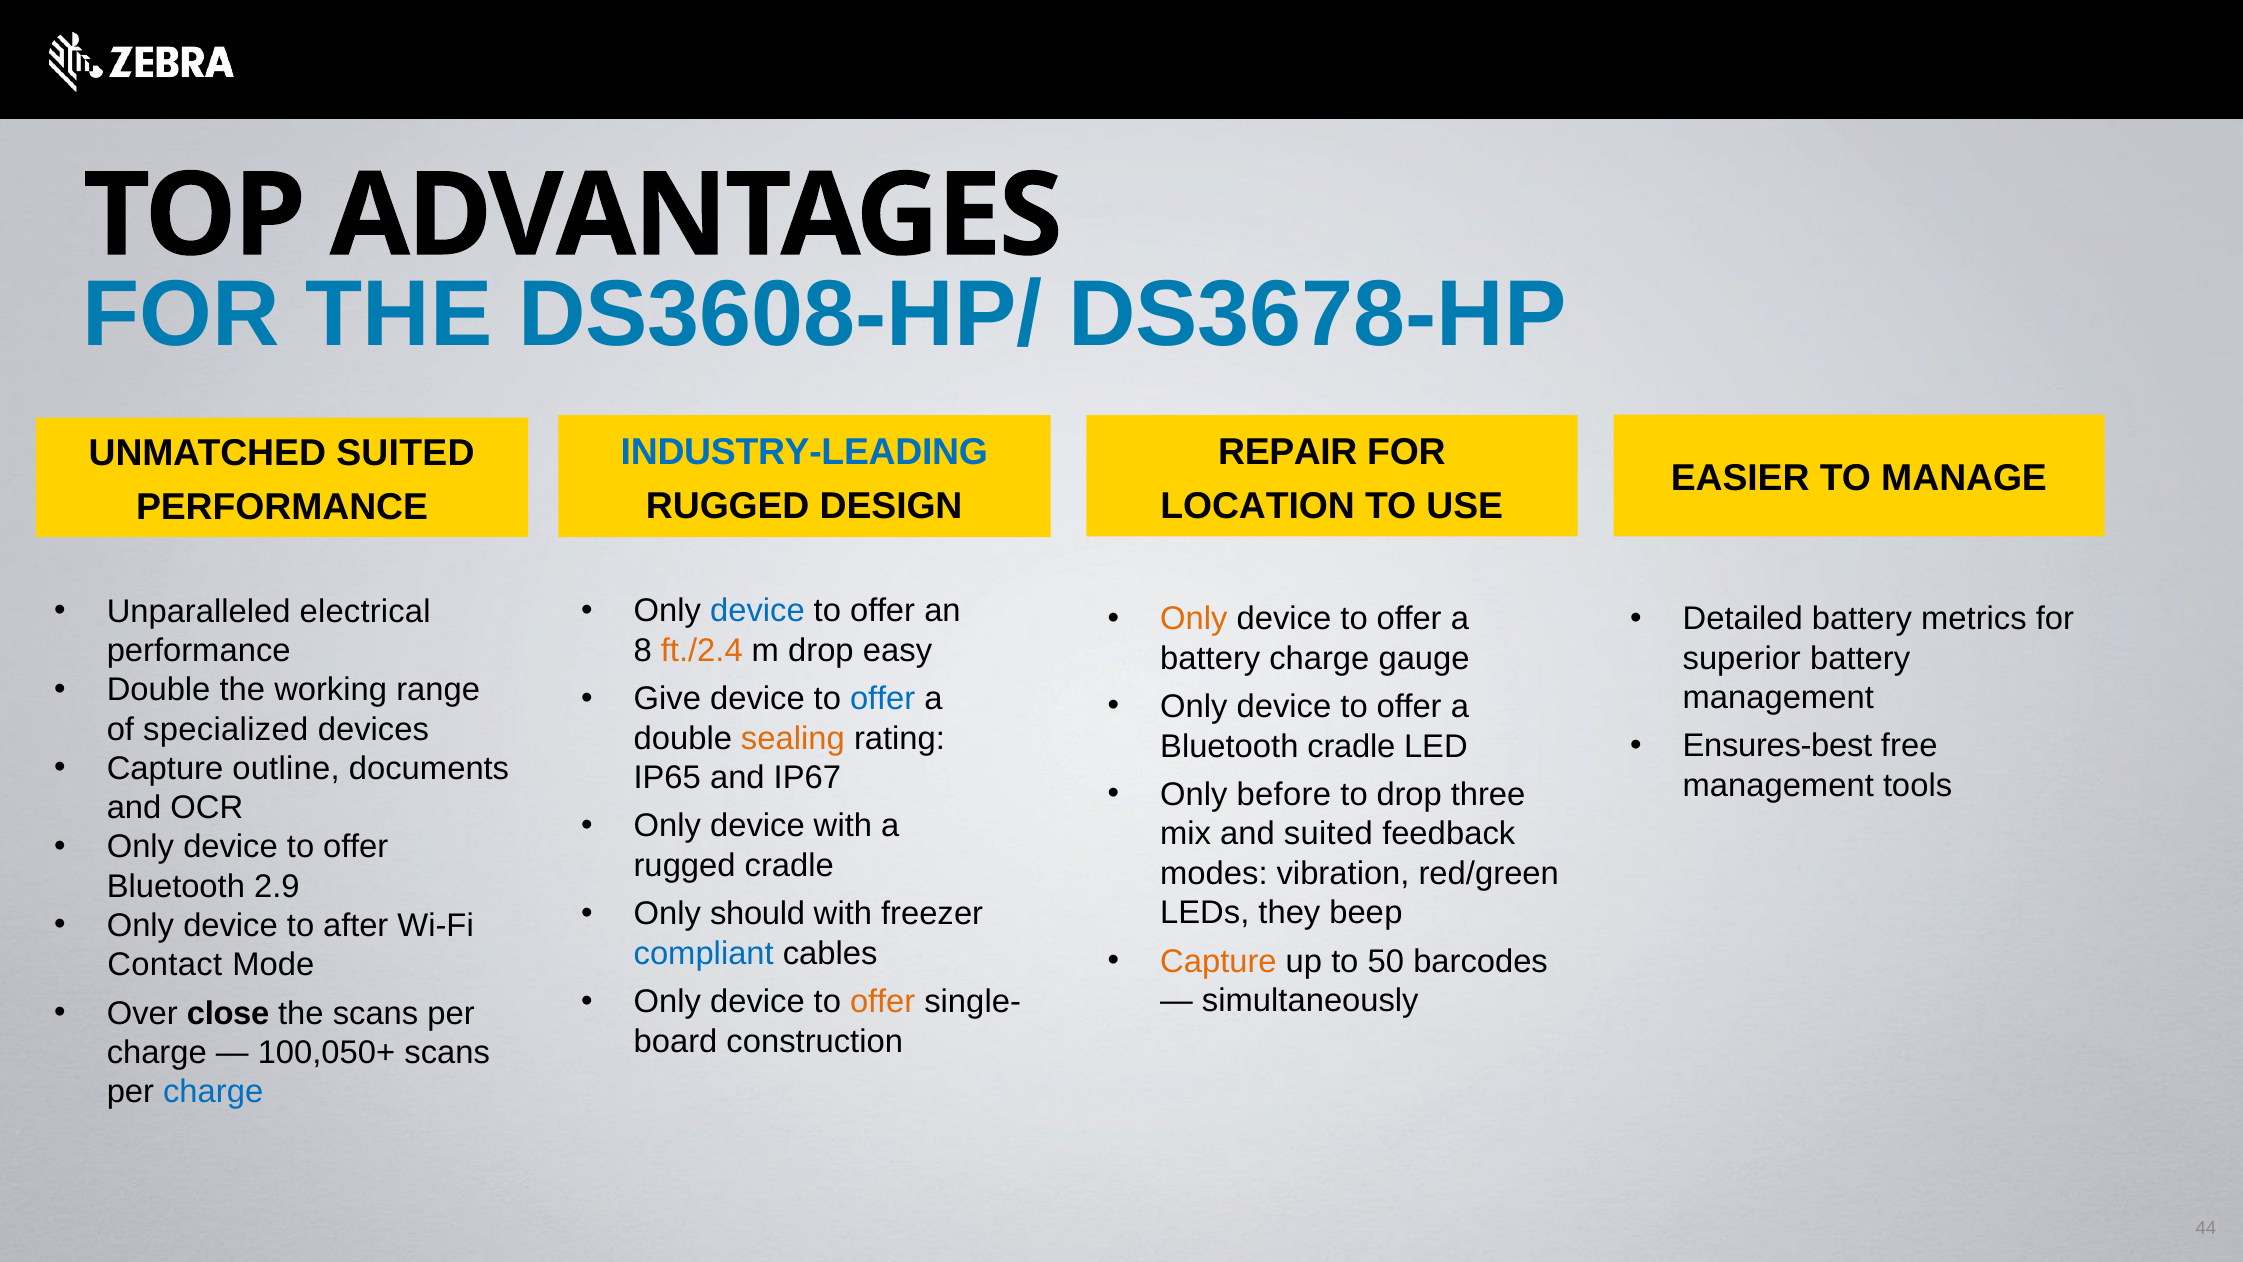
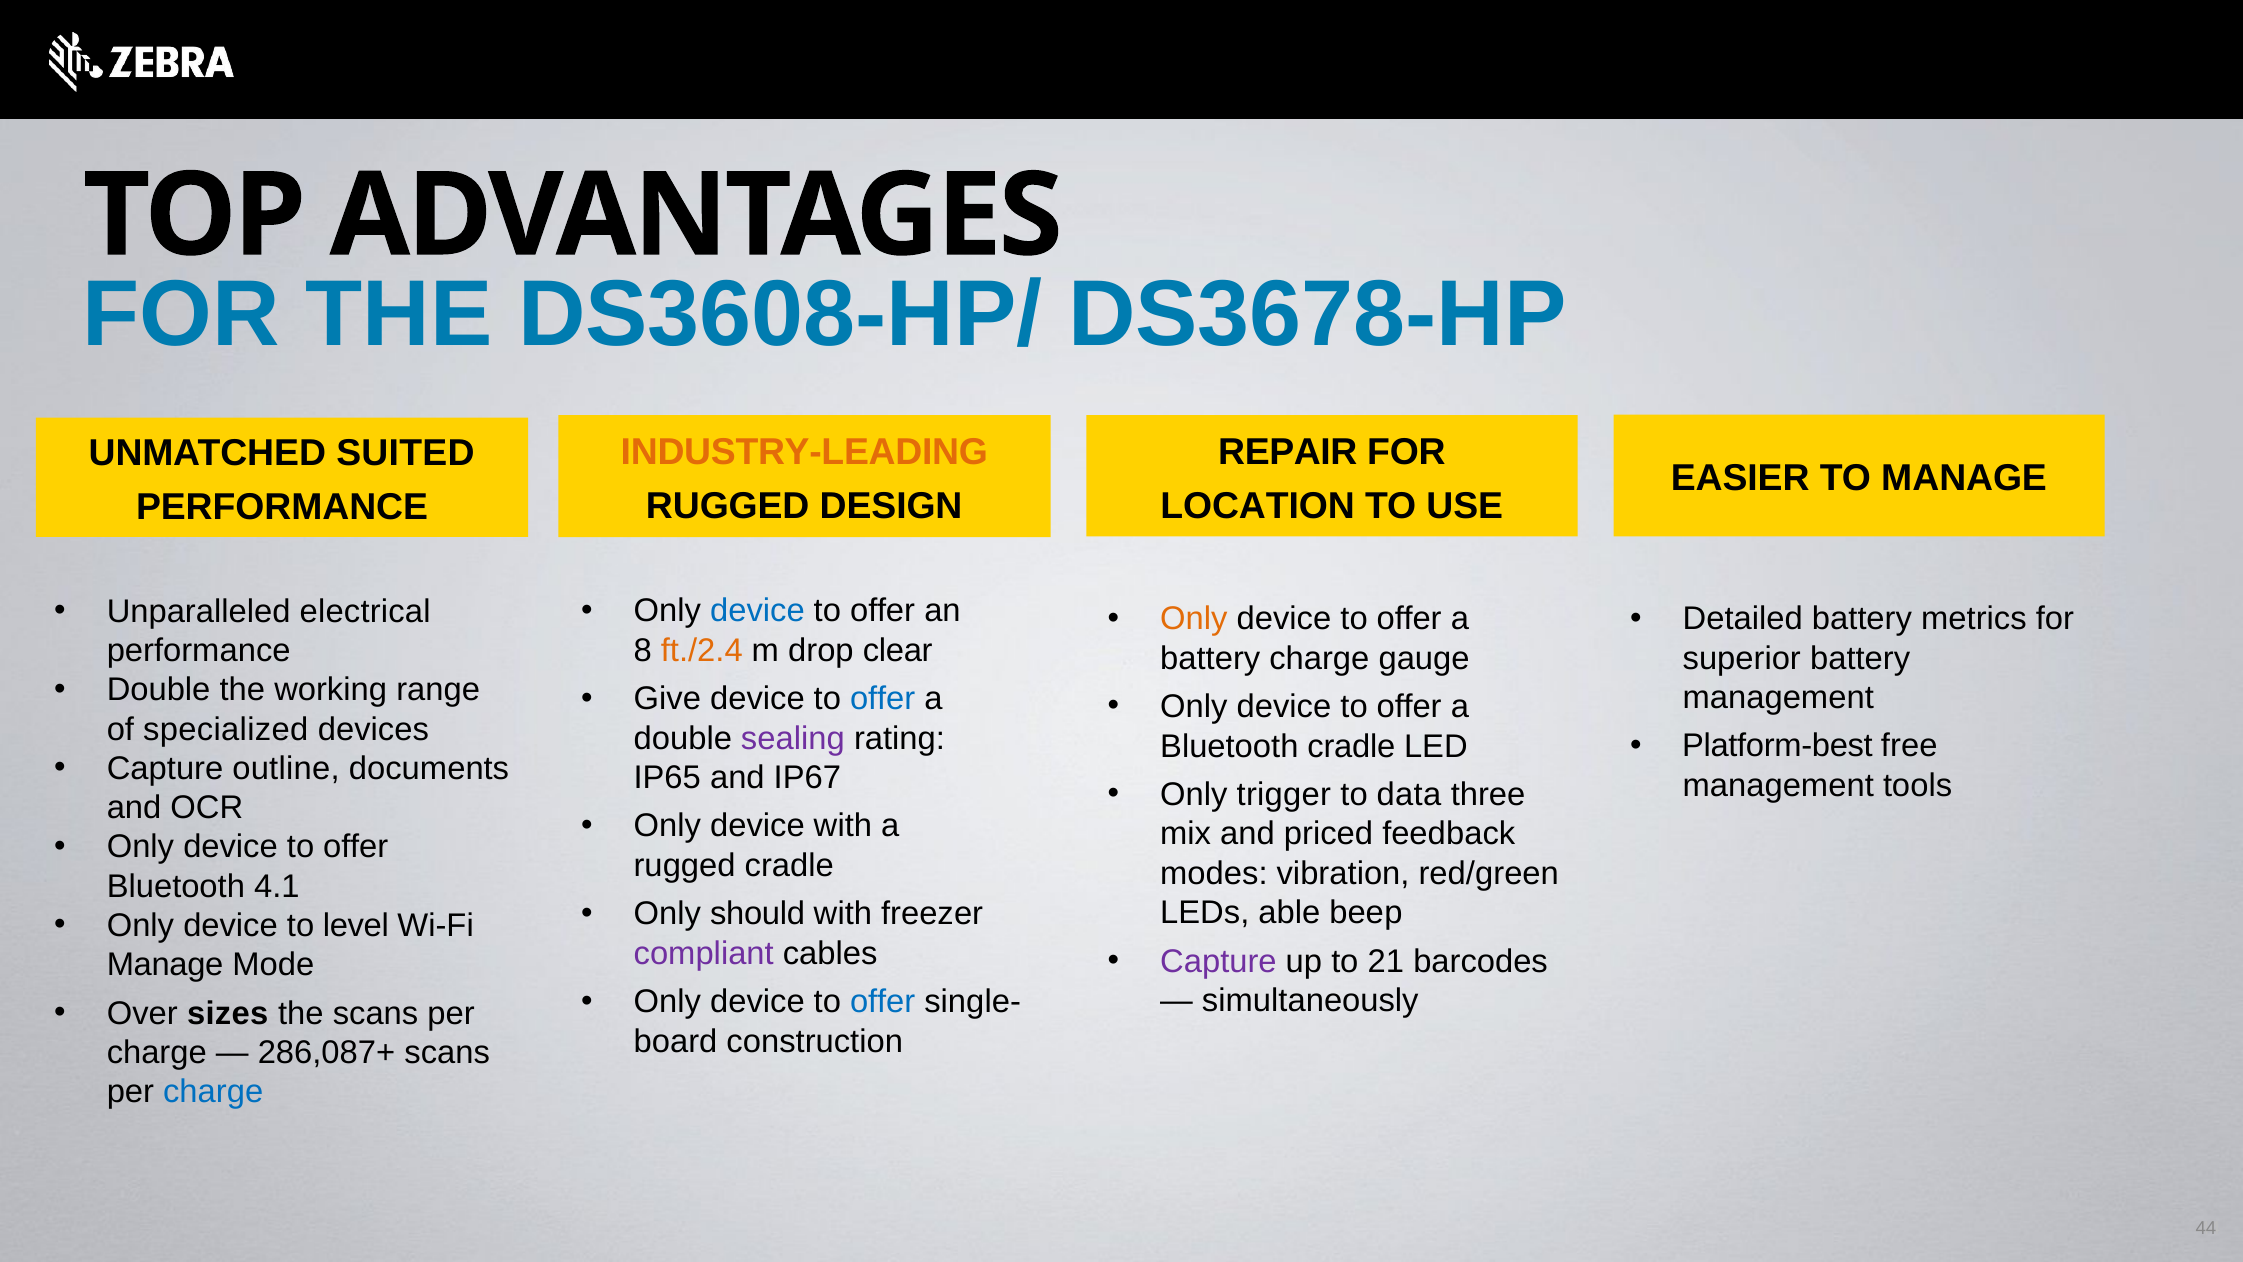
INDUSTRY-LEADING colour: blue -> orange
easy: easy -> clear
sealing colour: orange -> purple
Ensures-best: Ensures-best -> Platform-best
before: before -> trigger
to drop: drop -> data
and suited: suited -> priced
2.9: 2.9 -> 4.1
they: they -> able
after: after -> level
compliant colour: blue -> purple
Capture at (1218, 961) colour: orange -> purple
50: 50 -> 21
Contact at (165, 965): Contact -> Manage
offer at (883, 1002) colour: orange -> blue
close: close -> sizes
100,050+: 100,050+ -> 286,087+
